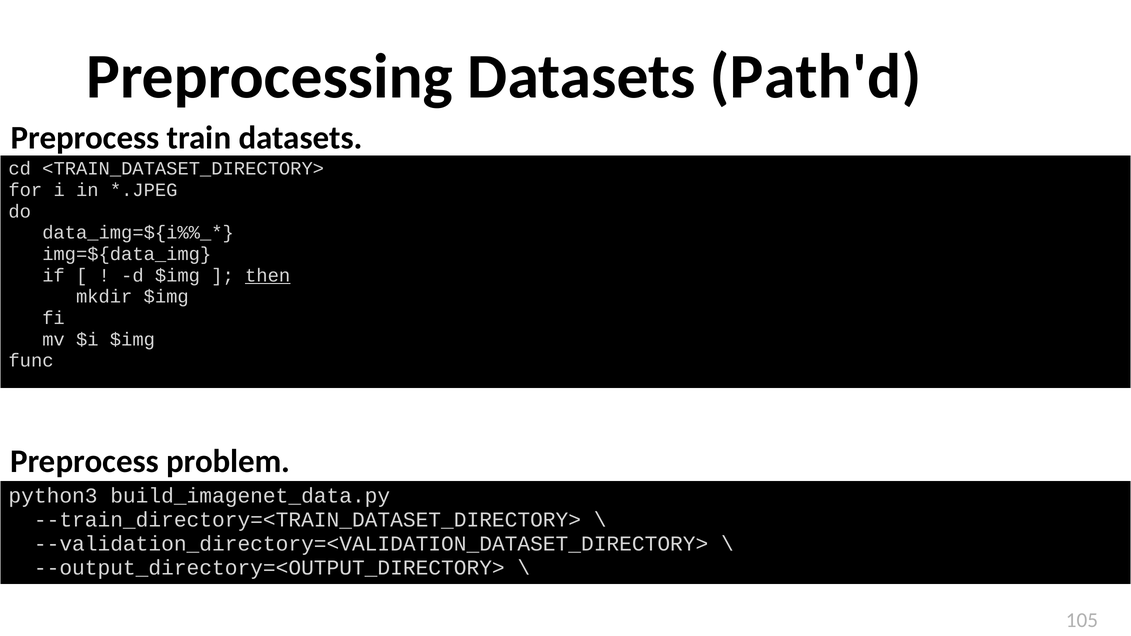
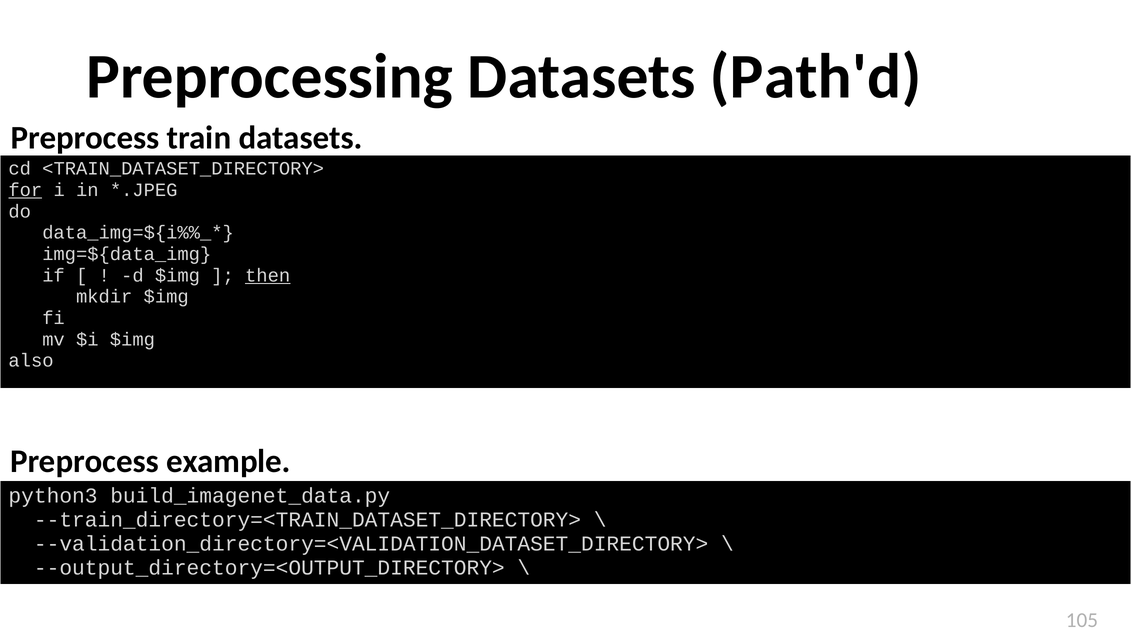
for underline: none -> present
func: func -> also
problem: problem -> example
